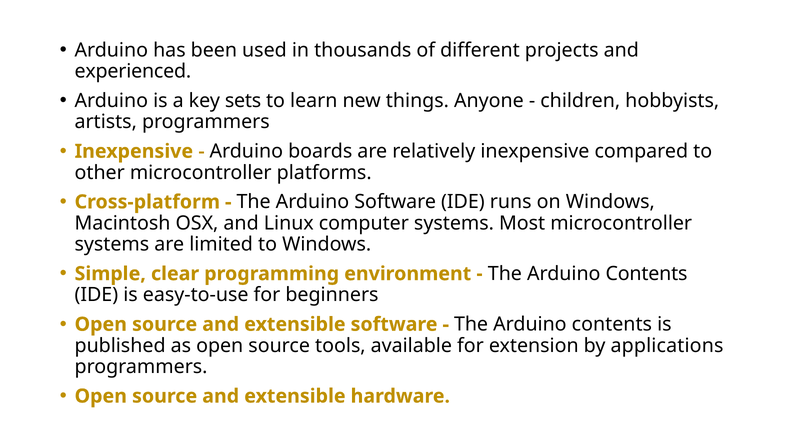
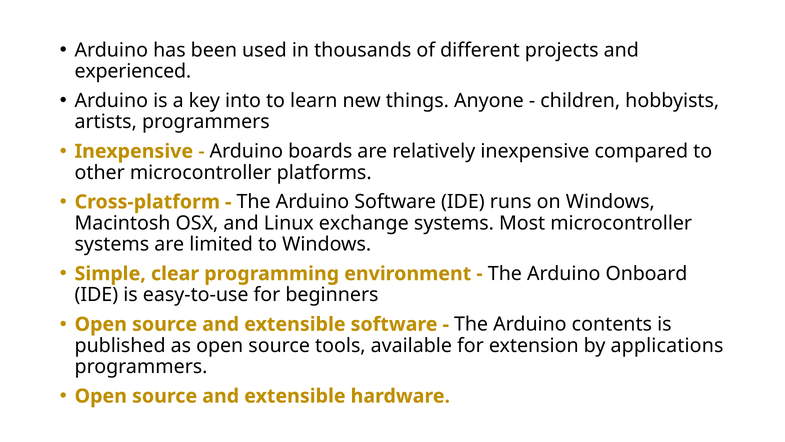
sets: sets -> into
computer: computer -> exchange
Contents at (647, 273): Contents -> Onboard
